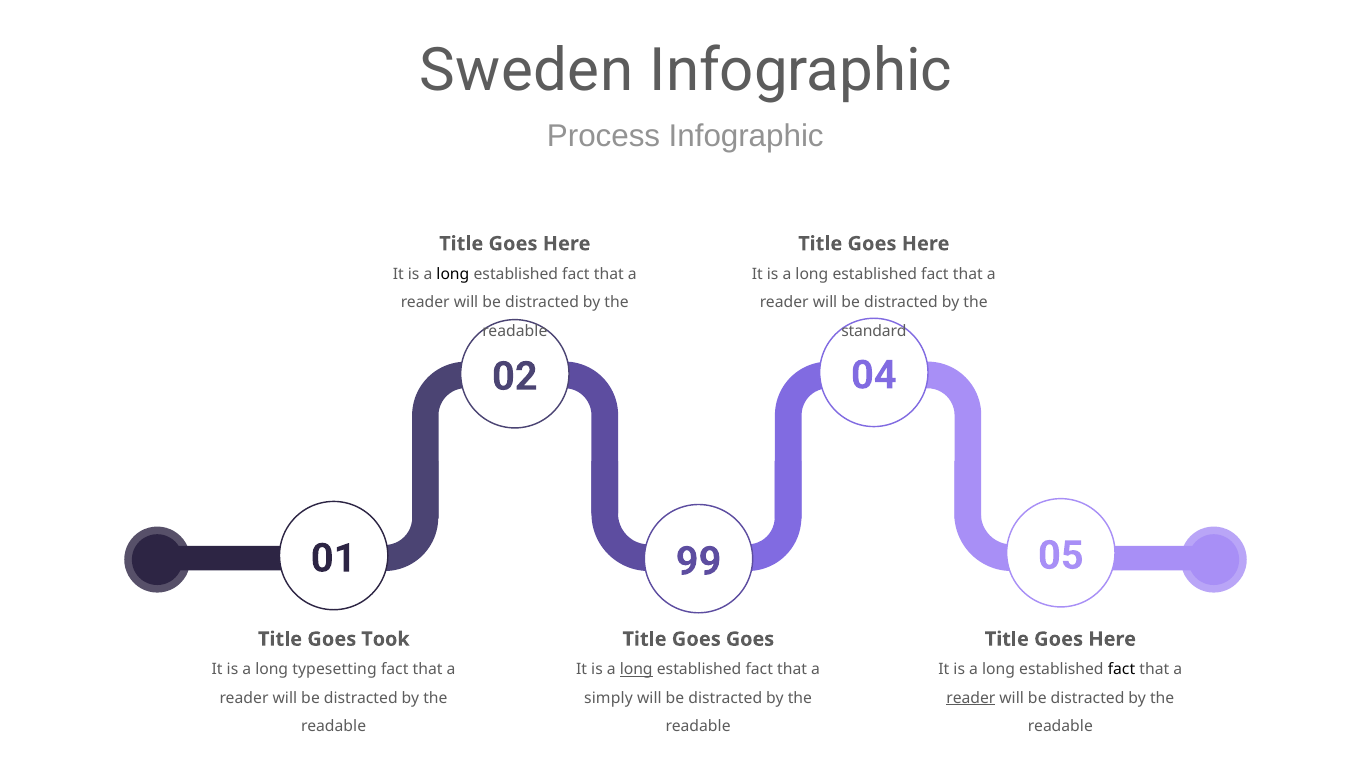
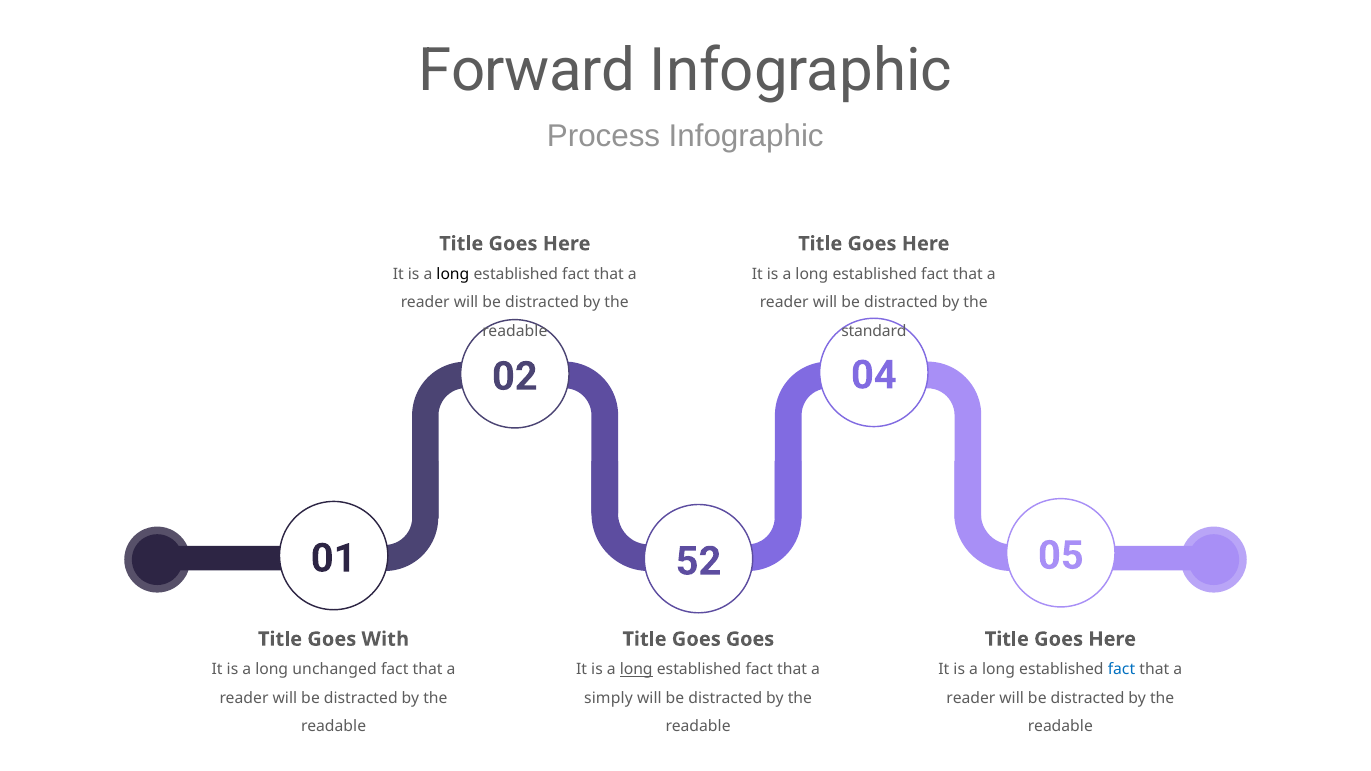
Sweden: Sweden -> Forward
99: 99 -> 52
Took: Took -> With
typesetting: typesetting -> unchanged
fact at (1121, 670) colour: black -> blue
reader at (971, 698) underline: present -> none
